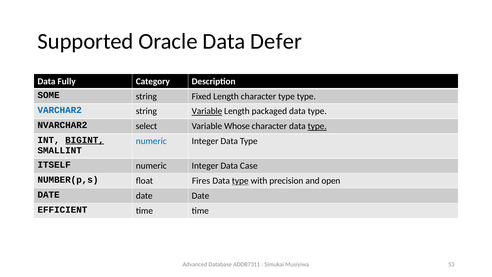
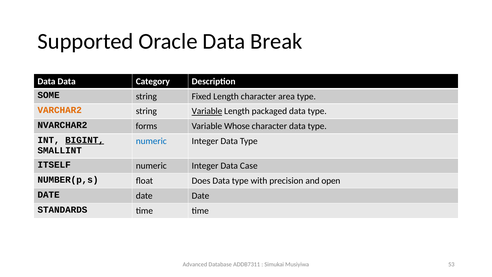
Defer: Defer -> Break
Data Fully: Fully -> Data
character type: type -> area
VARCHAR2 colour: blue -> orange
select: select -> forms
type at (317, 126) underline: present -> none
Fires: Fires -> Does
type at (240, 181) underline: present -> none
EFFICIENT: EFFICIENT -> STANDARDS
